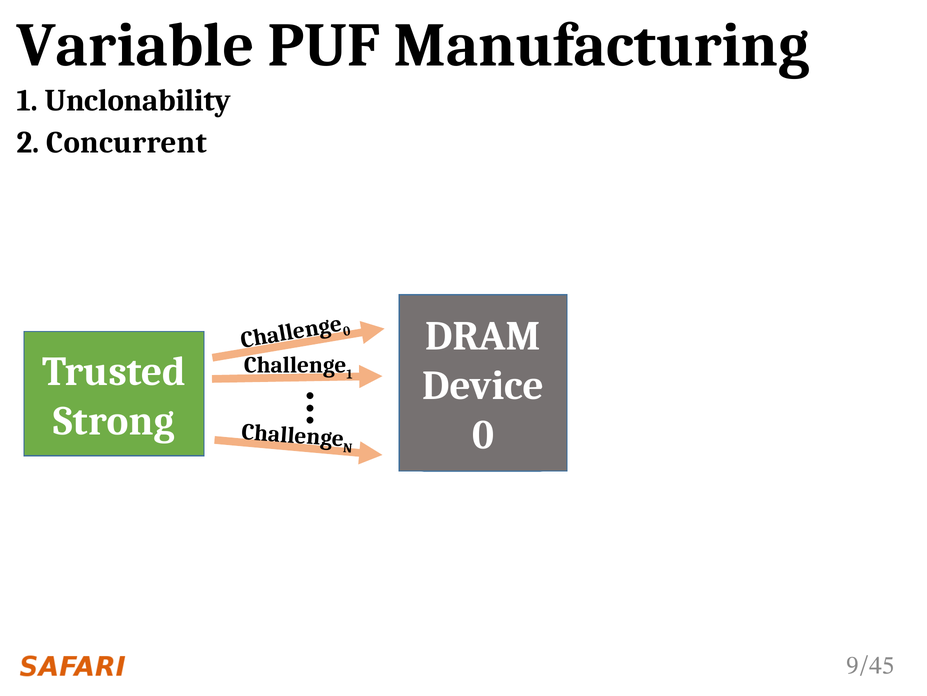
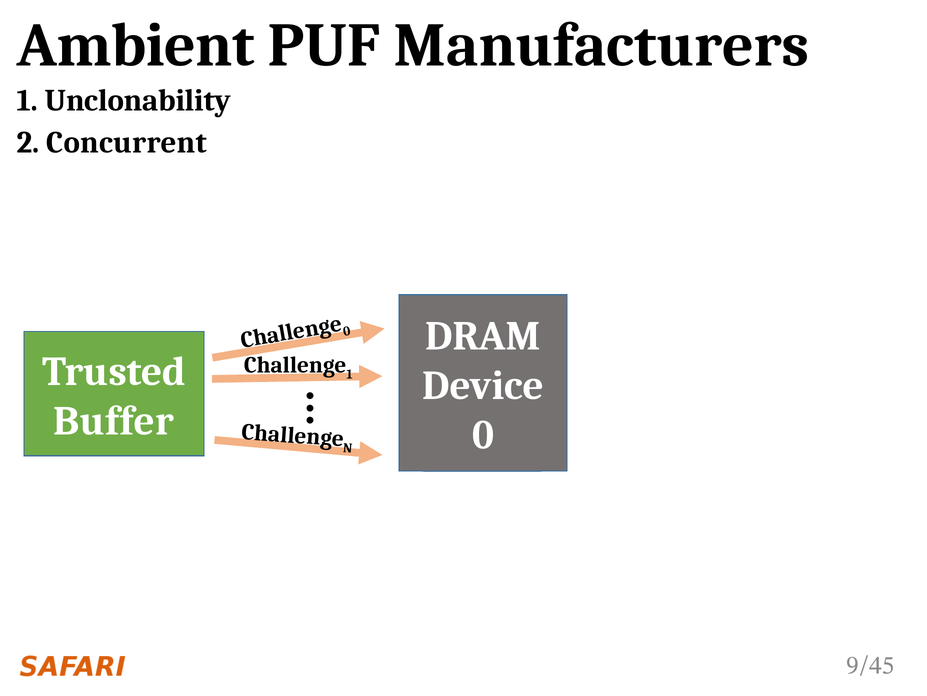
Variable: Variable -> Ambient
Manufacturing: Manufacturing -> Manufacturers
Strong: Strong -> Buffer
